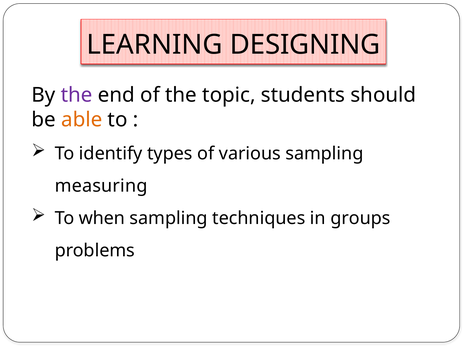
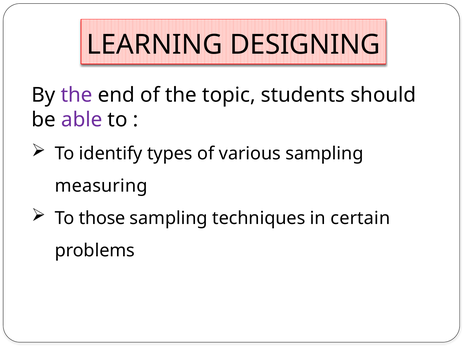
able colour: orange -> purple
when: when -> those
groups: groups -> certain
